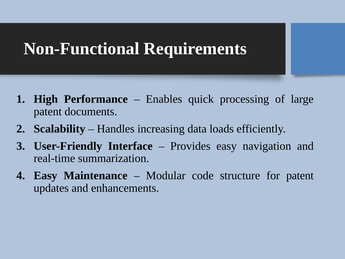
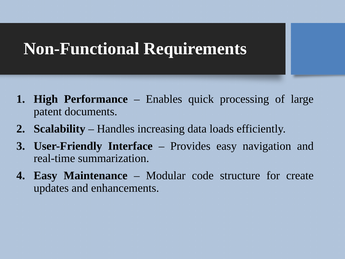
for patent: patent -> create
